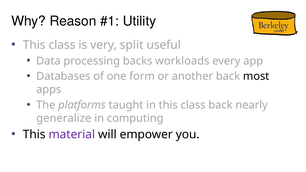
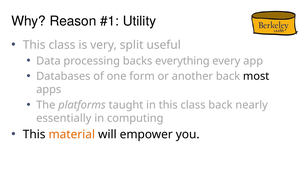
workloads: workloads -> everything
generalize: generalize -> essentially
material colour: purple -> orange
